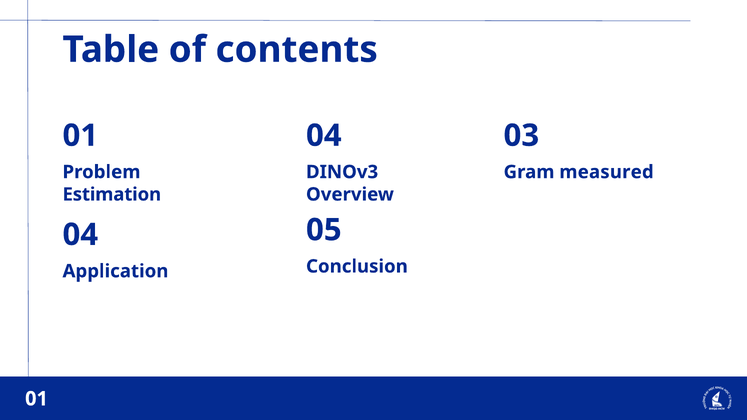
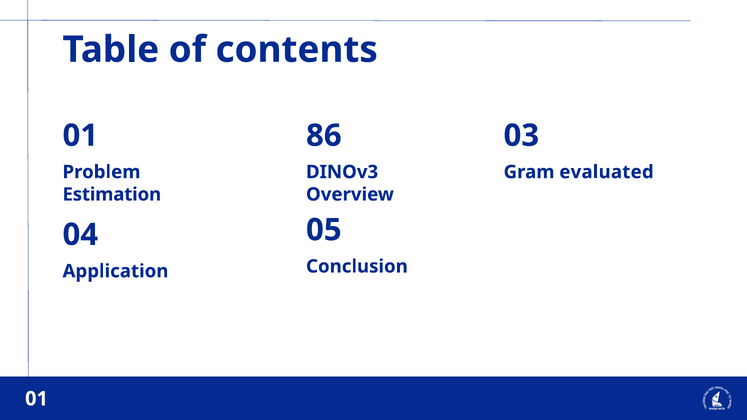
01 04: 04 -> 86
measured: measured -> evaluated
